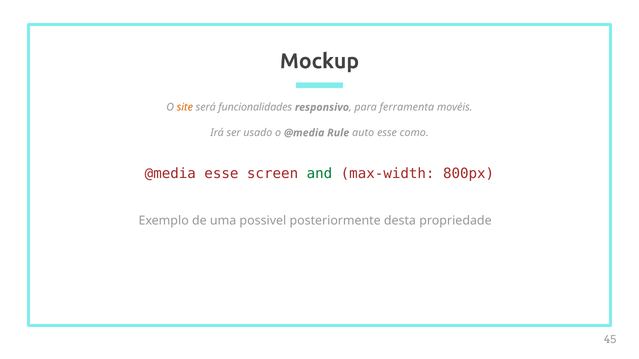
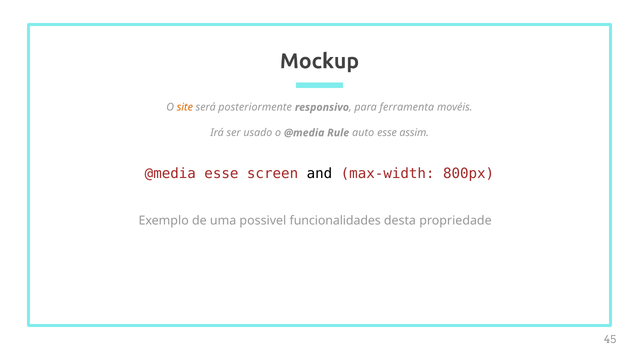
funcionalidades: funcionalidades -> posteriormente
como: como -> assim
and colour: green -> black
posteriormente: posteriormente -> funcionalidades
